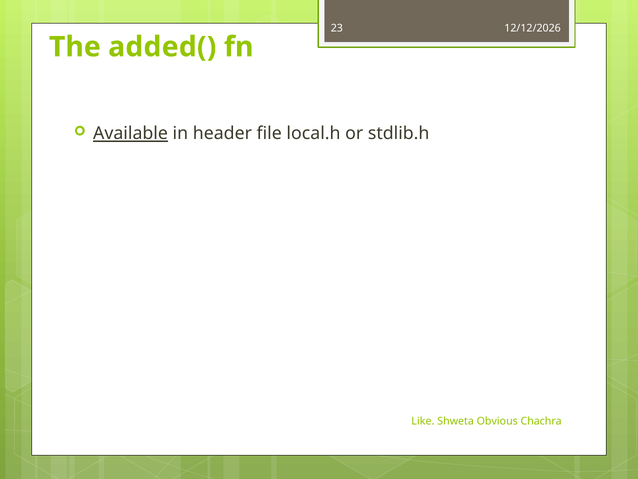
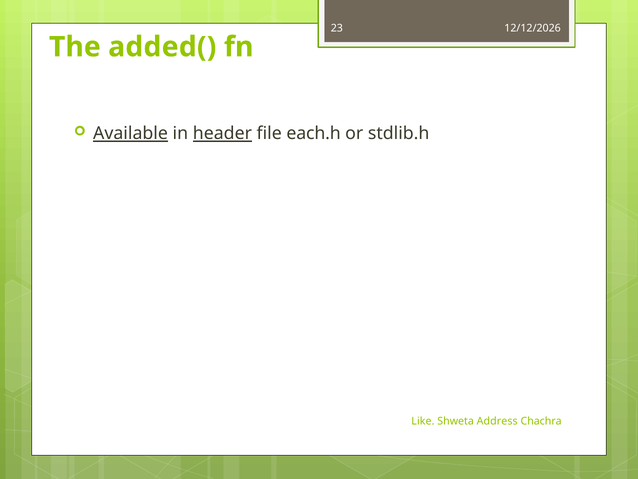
header underline: none -> present
local.h: local.h -> each.h
Obvious: Obvious -> Address
